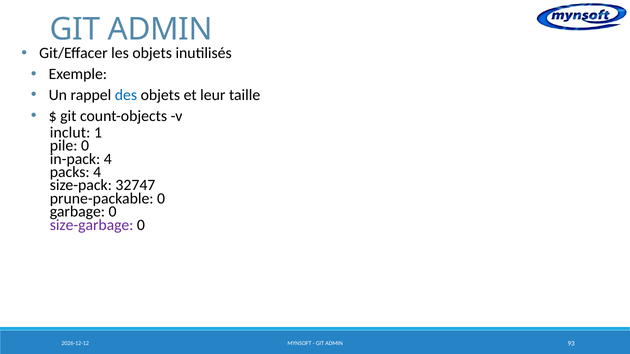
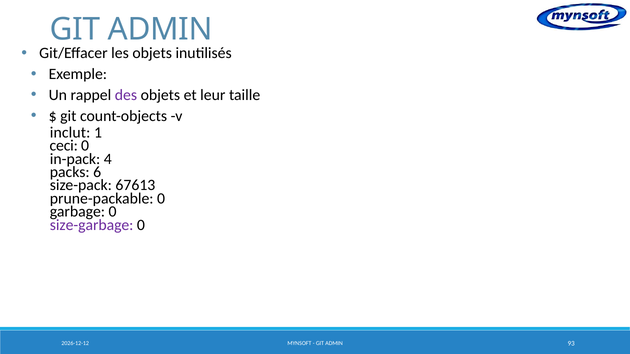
des colour: blue -> purple
pile: pile -> ceci
packs 4: 4 -> 6
32747: 32747 -> 67613
